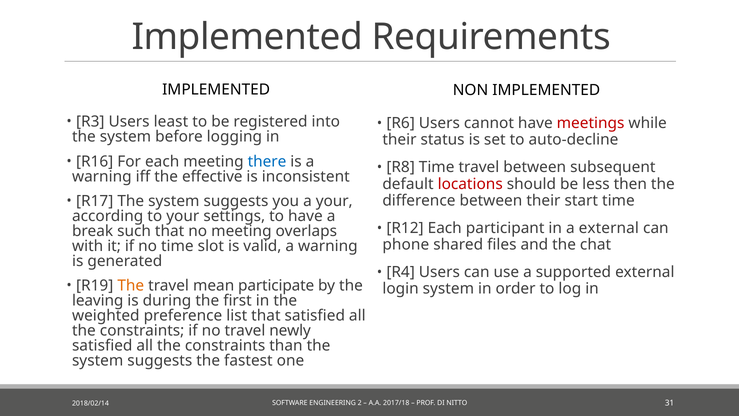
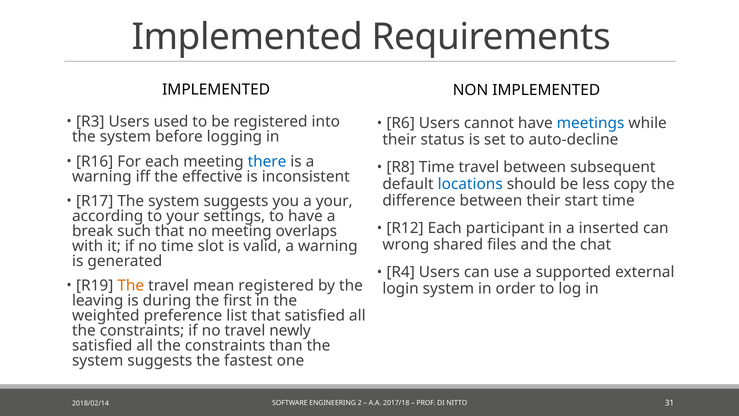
least: least -> used
meetings colour: red -> blue
locations colour: red -> blue
then: then -> copy
a external: external -> inserted
phone: phone -> wrong
mean participate: participate -> registered
